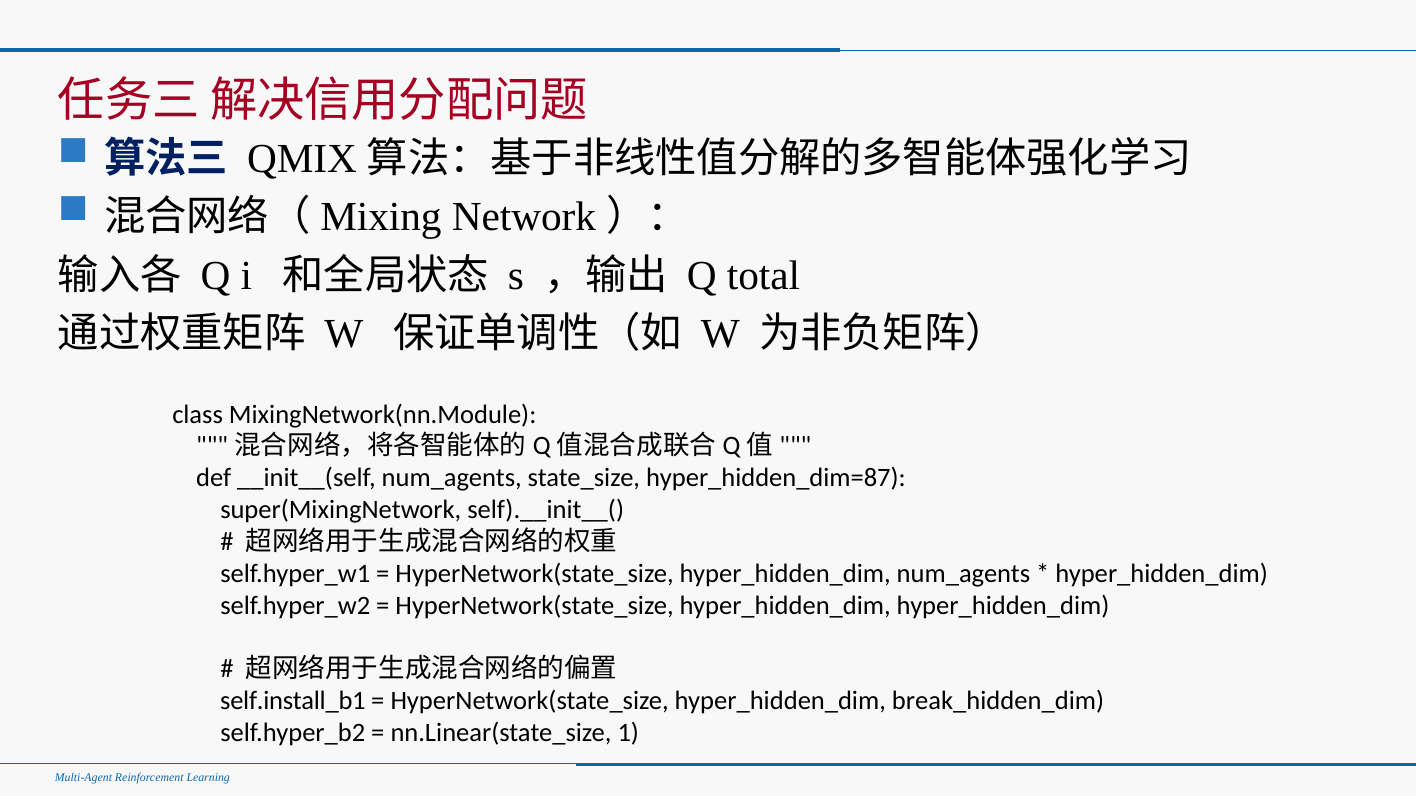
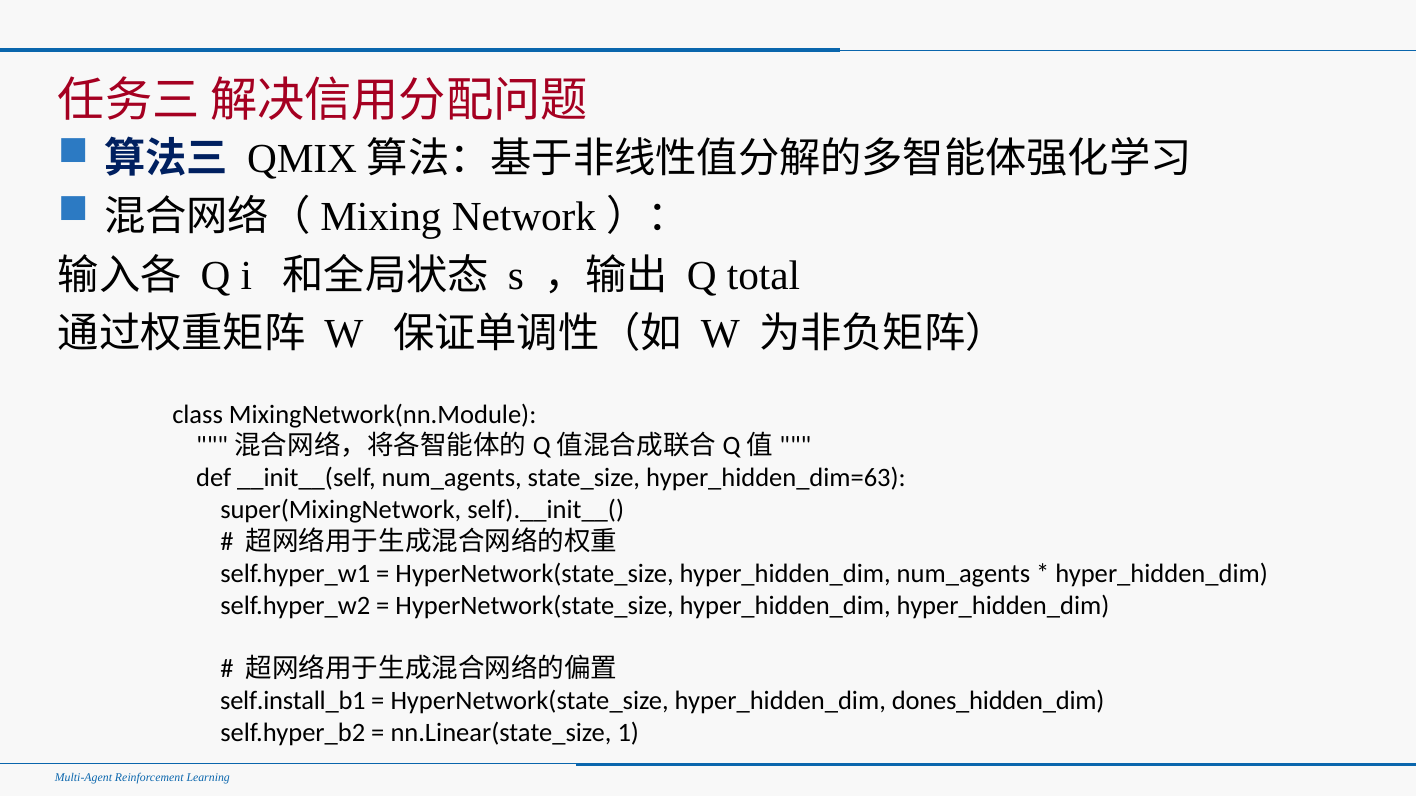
hyper_hidden_dim=87: hyper_hidden_dim=87 -> hyper_hidden_dim=63
break_hidden_dim: break_hidden_dim -> dones_hidden_dim
